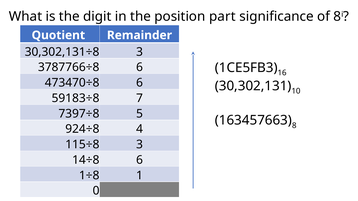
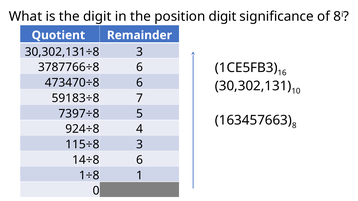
position part: part -> digit
